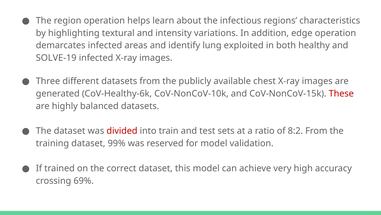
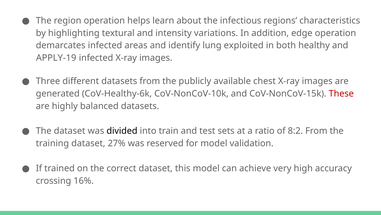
SOLVE-19: SOLVE-19 -> APPLY-19
divided colour: red -> black
99%: 99% -> 27%
69%: 69% -> 16%
